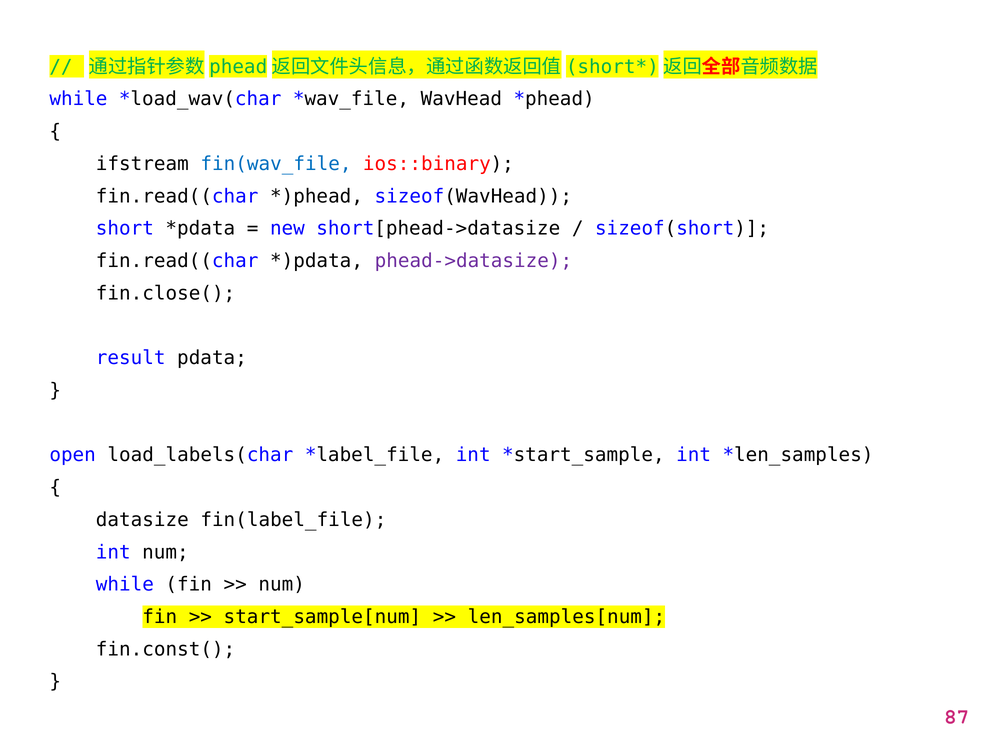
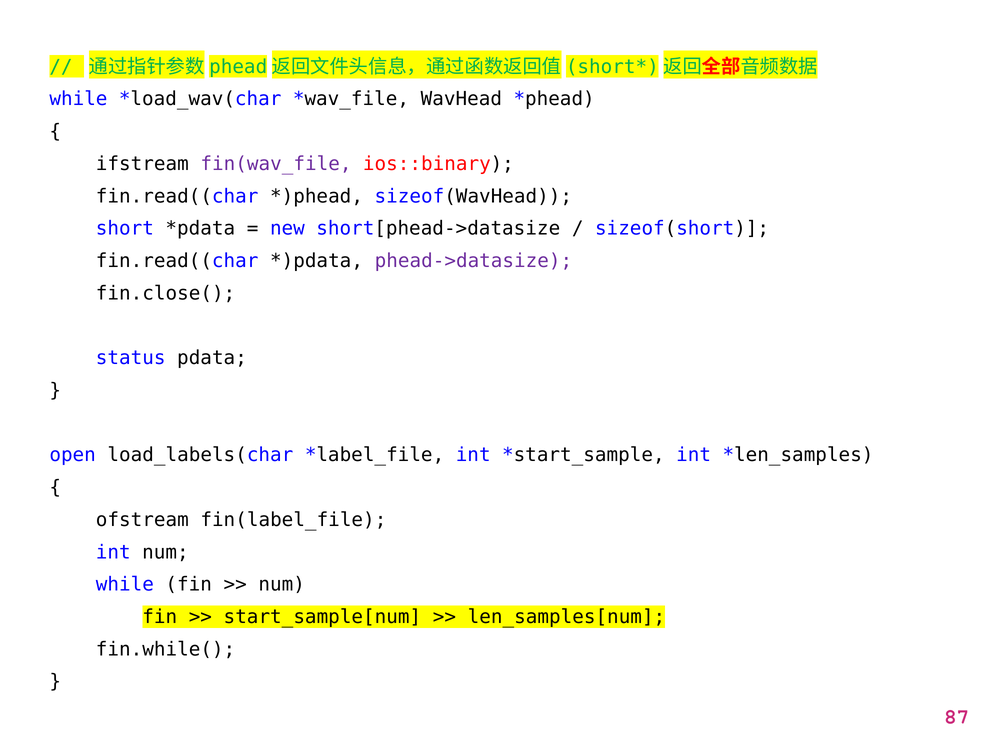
fin(wav_file colour: blue -> purple
result: result -> status
datasize: datasize -> ofstream
fin.const(: fin.const( -> fin.while(
